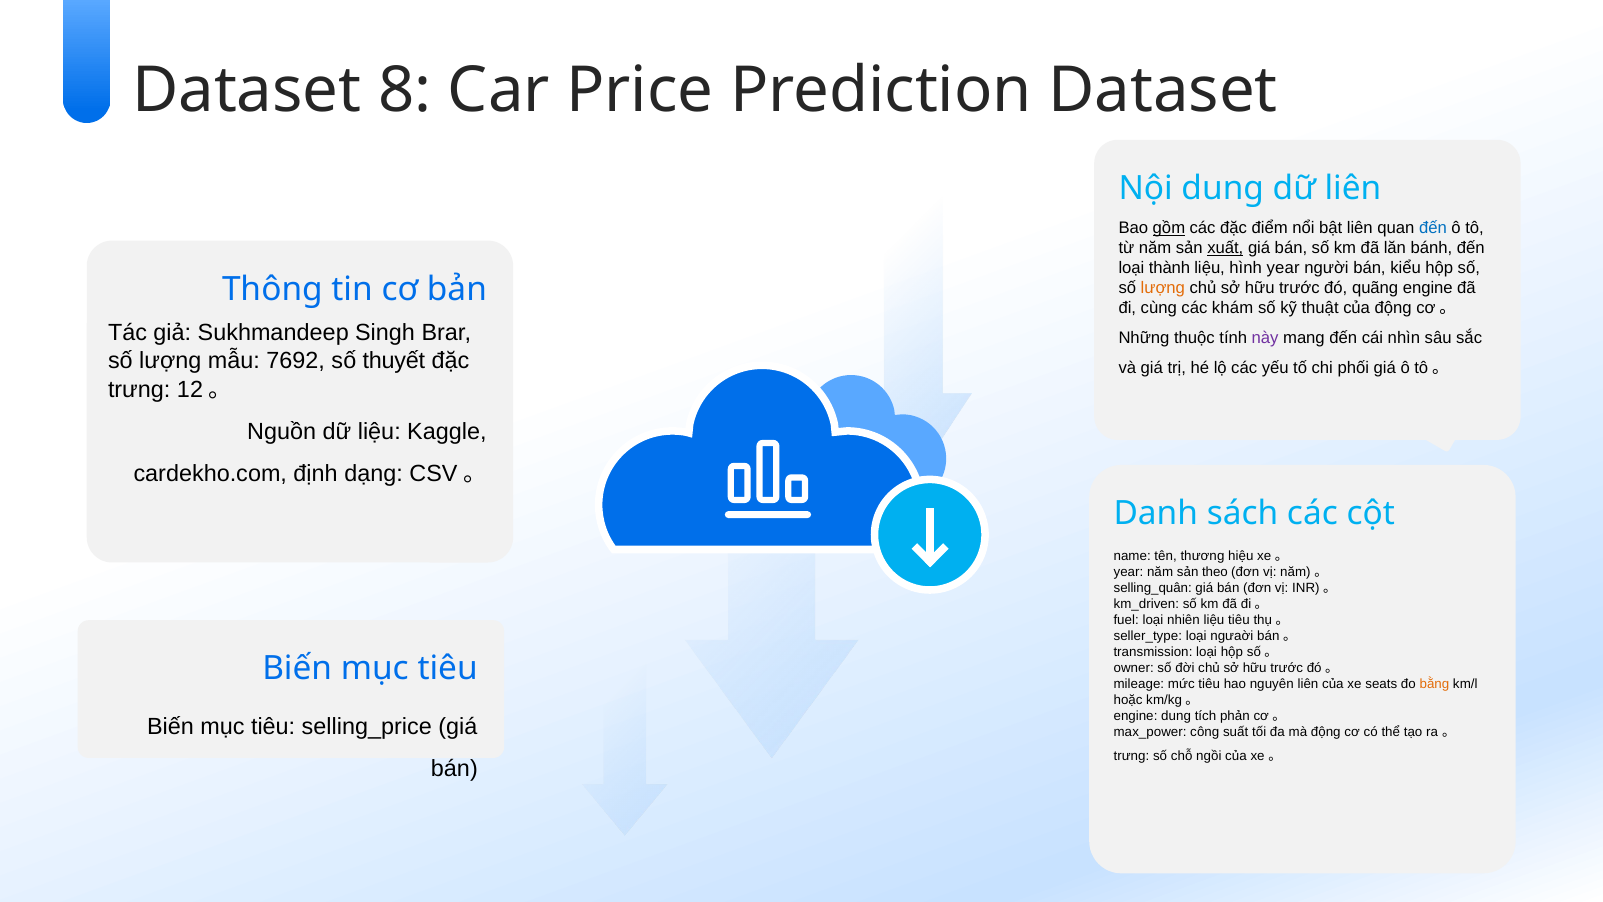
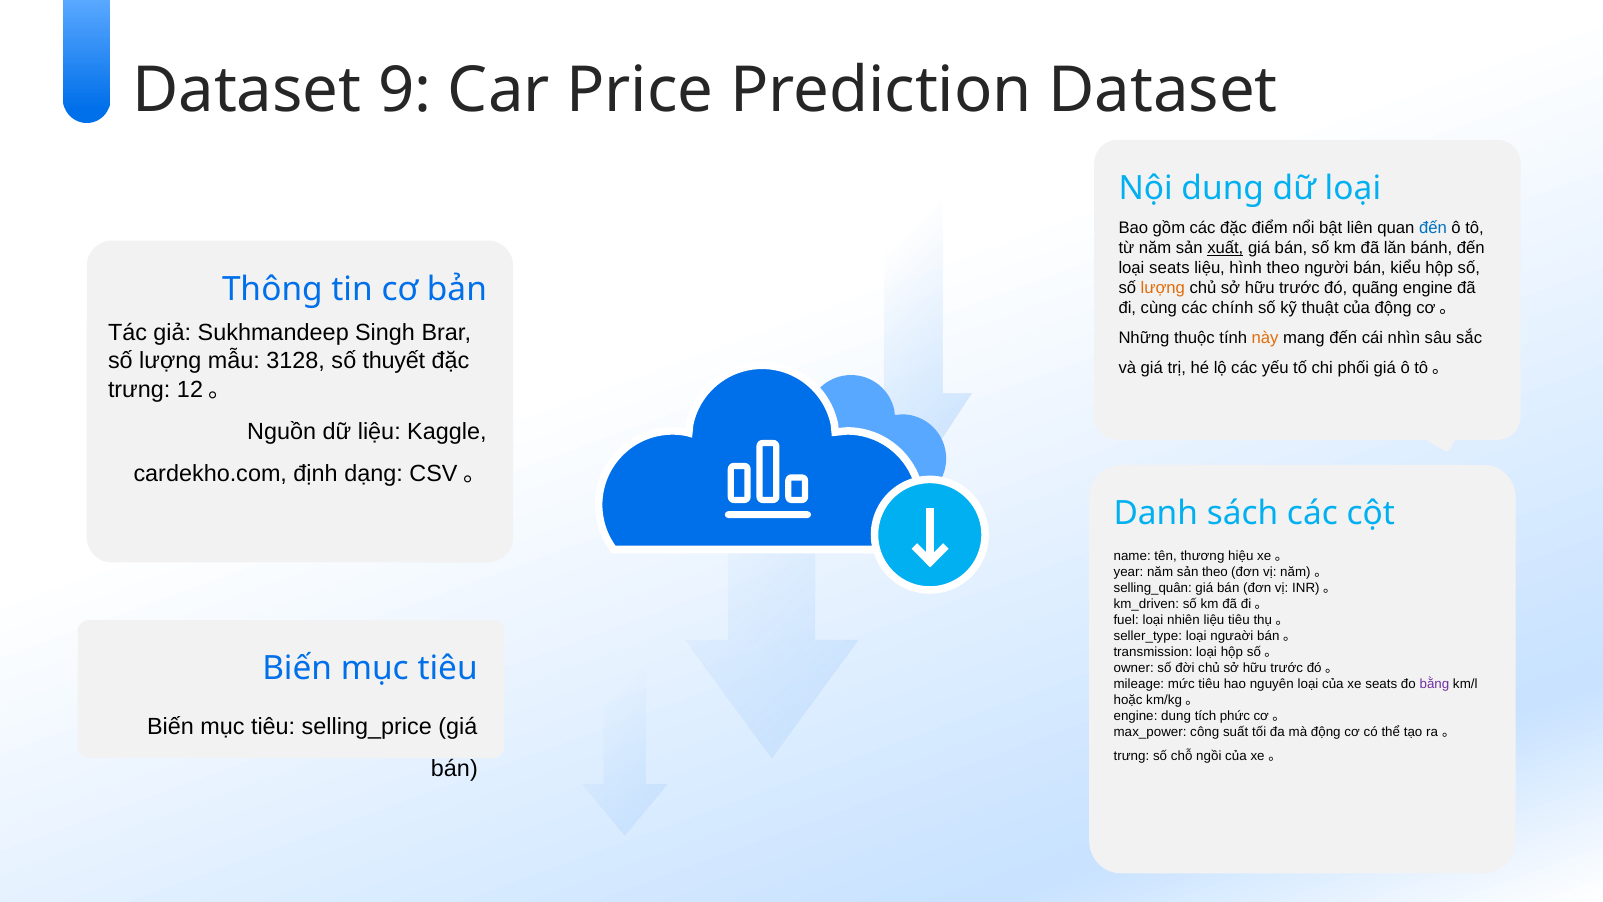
8: 8 -> 9
dữ liên: liên -> loại
gồm underline: present -> none
loại thành: thành -> seats
hình year: year -> theo
khám: khám -> chính
này colour: purple -> orange
7692: 7692 -> 3128
nguyên liên: liên -> loại
bằng colour: orange -> purple
phản: phản -> phức
